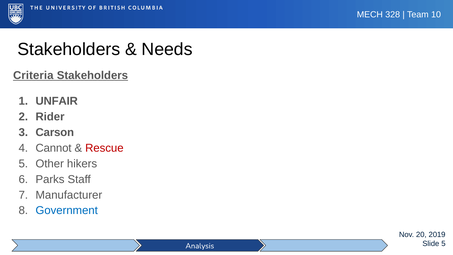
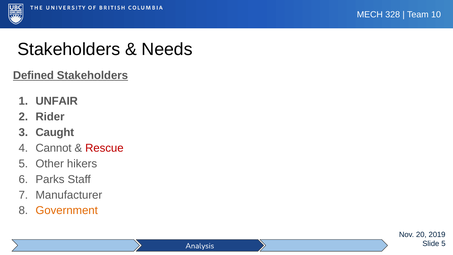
Criteria: Criteria -> Defined
Carson: Carson -> Caught
Government colour: blue -> orange
